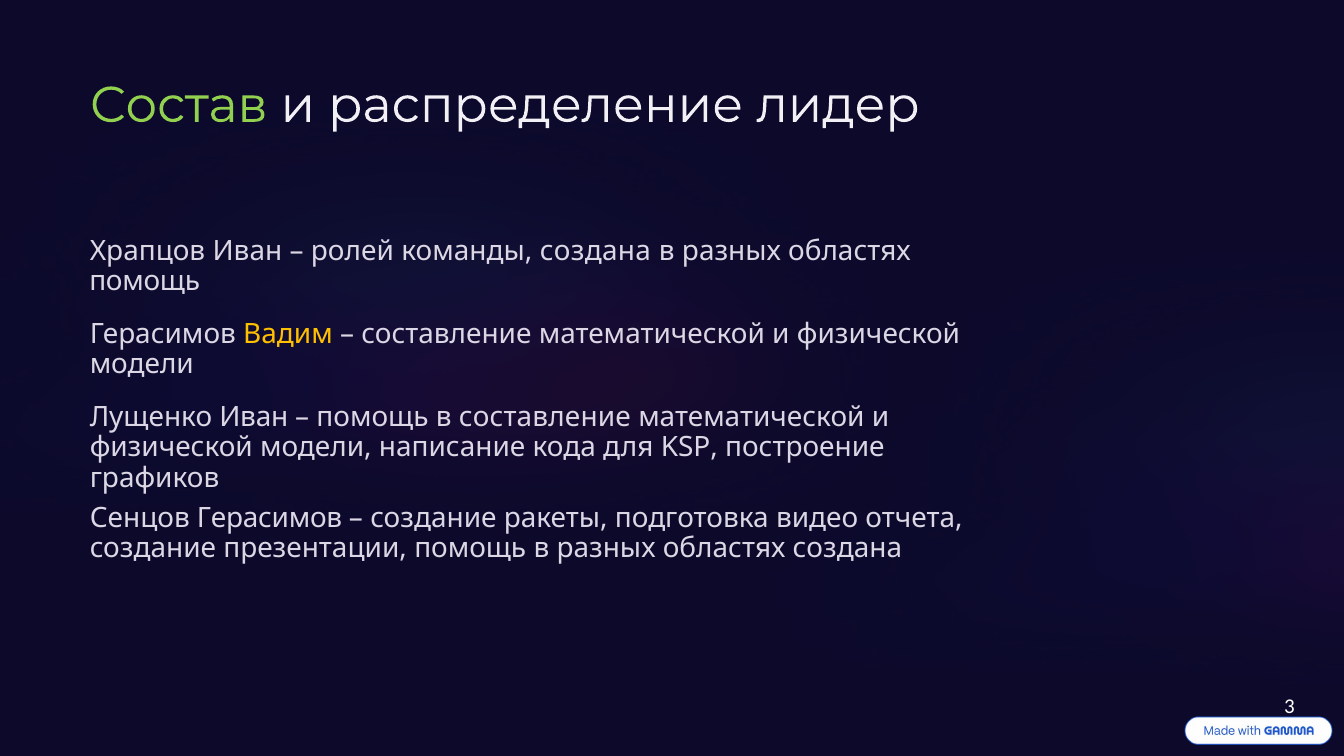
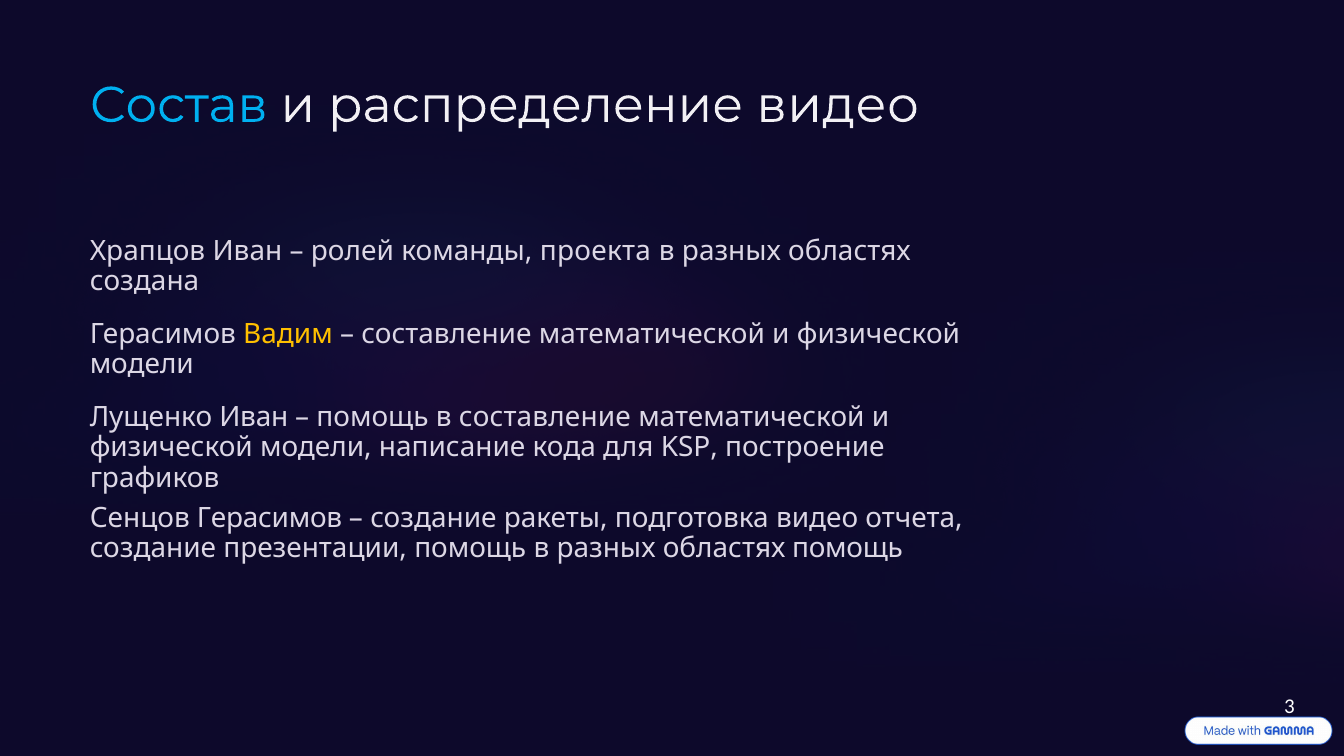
Состав colour: light green -> light blue
распределение лидер: лидер -> видео
команды создана: создана -> проекта
помощь at (145, 281): помощь -> создана
областях создана: создана -> помощь
